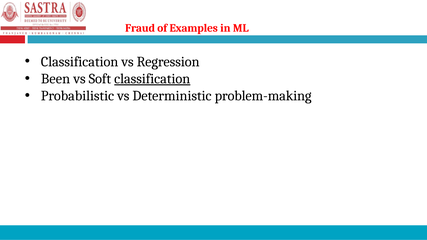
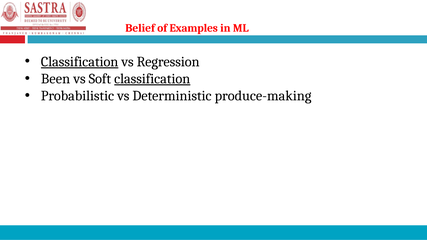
Fraud: Fraud -> Belief
Classification at (80, 62) underline: none -> present
problem-making: problem-making -> produce-making
